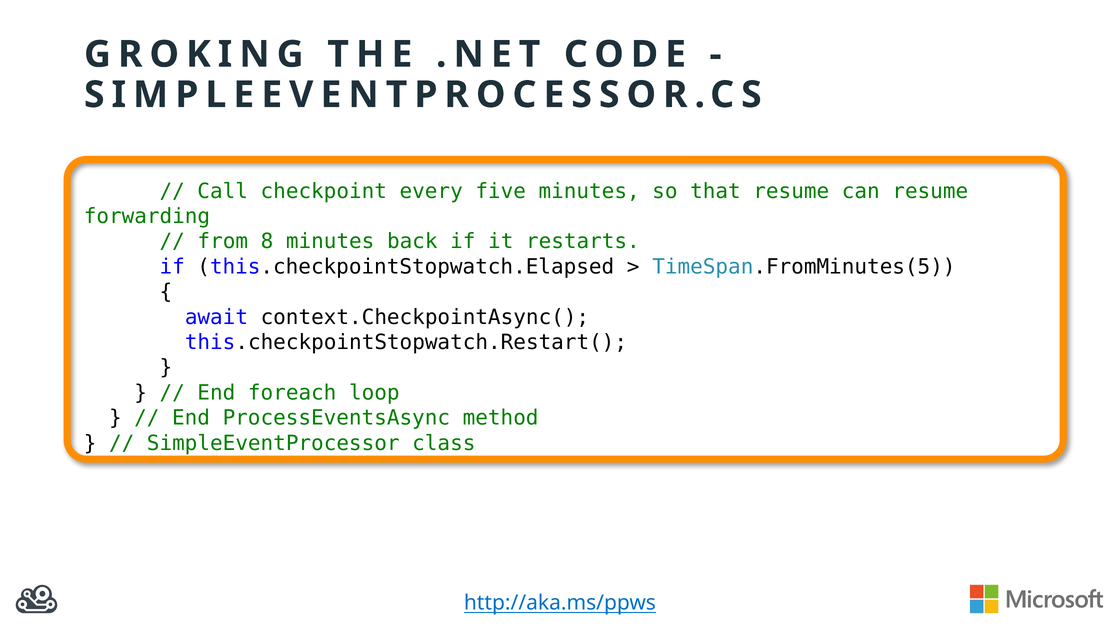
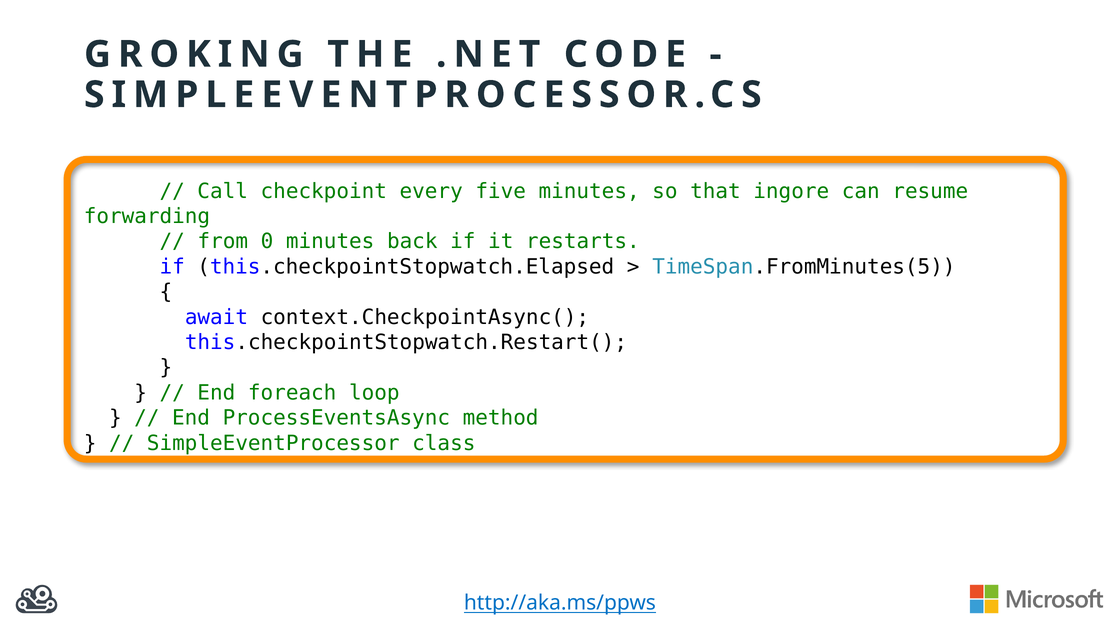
that resume: resume -> ingore
8: 8 -> 0
